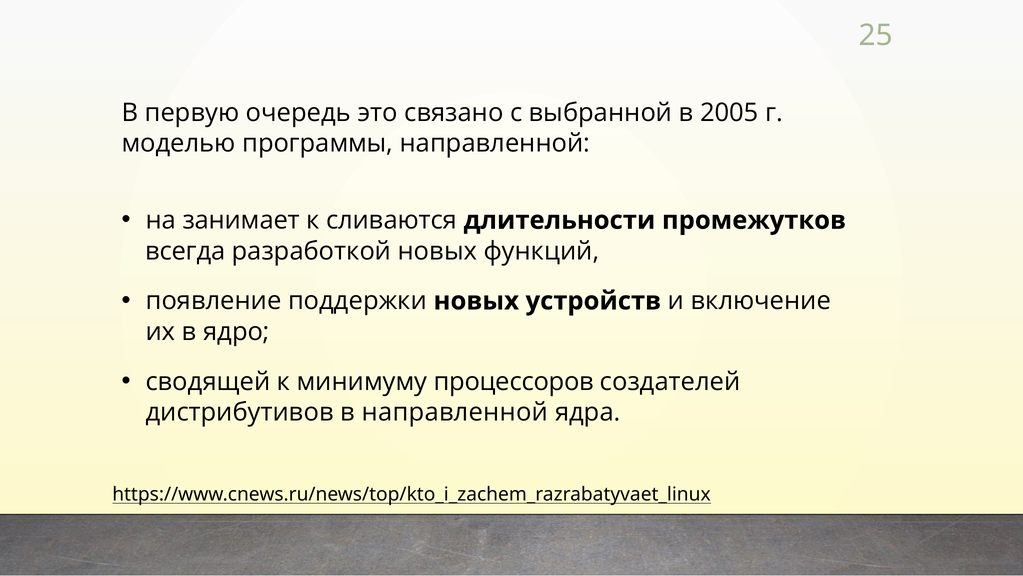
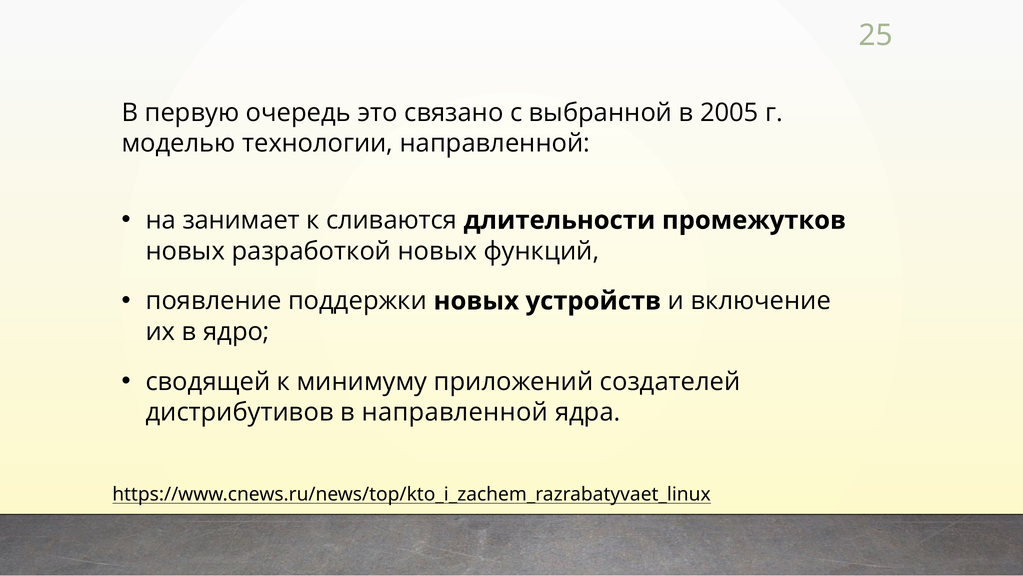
программы: программы -> технологии
всегда at (185, 251): всегда -> новых
процессоров: процессоров -> приложений
